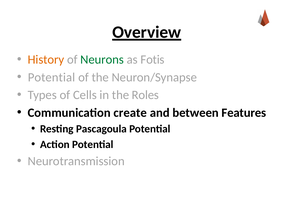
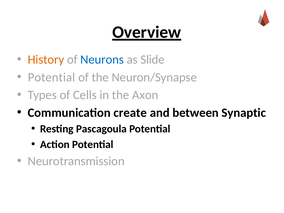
Neurons colour: green -> blue
Fotis: Fotis -> Slide
Roles: Roles -> Axon
Features: Features -> Synaptic
